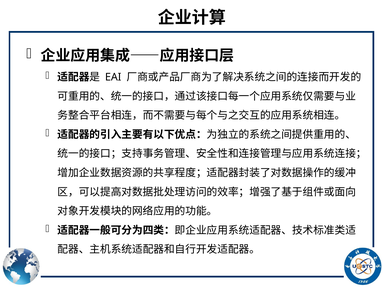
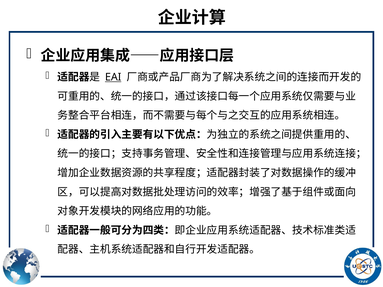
EAI underline: none -> present
